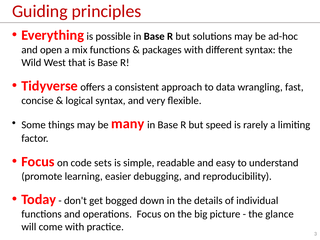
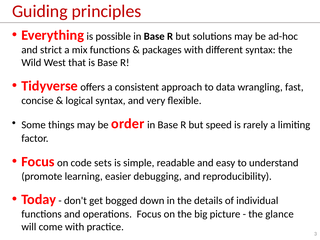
open: open -> strict
many: many -> order
